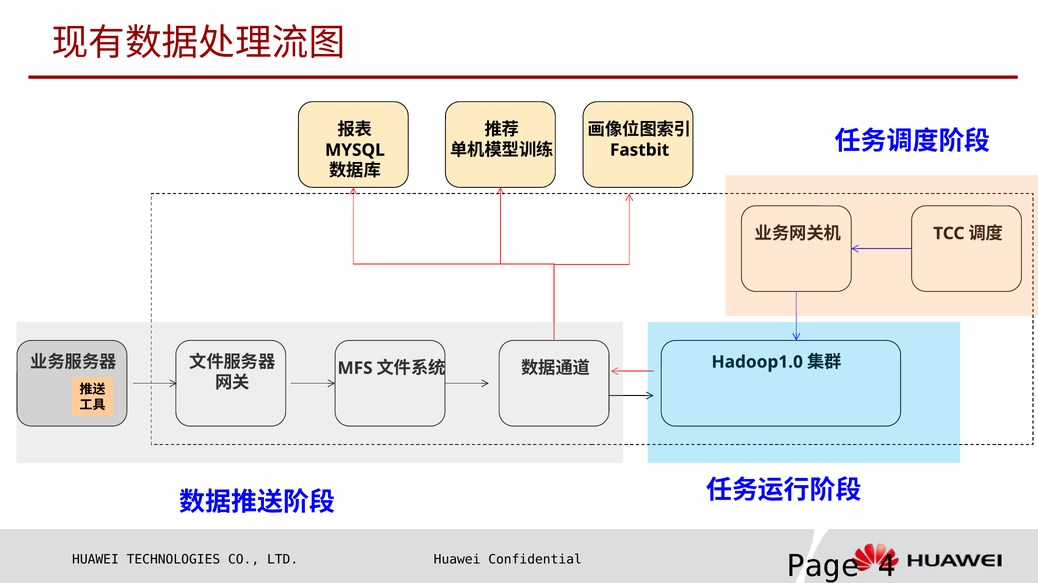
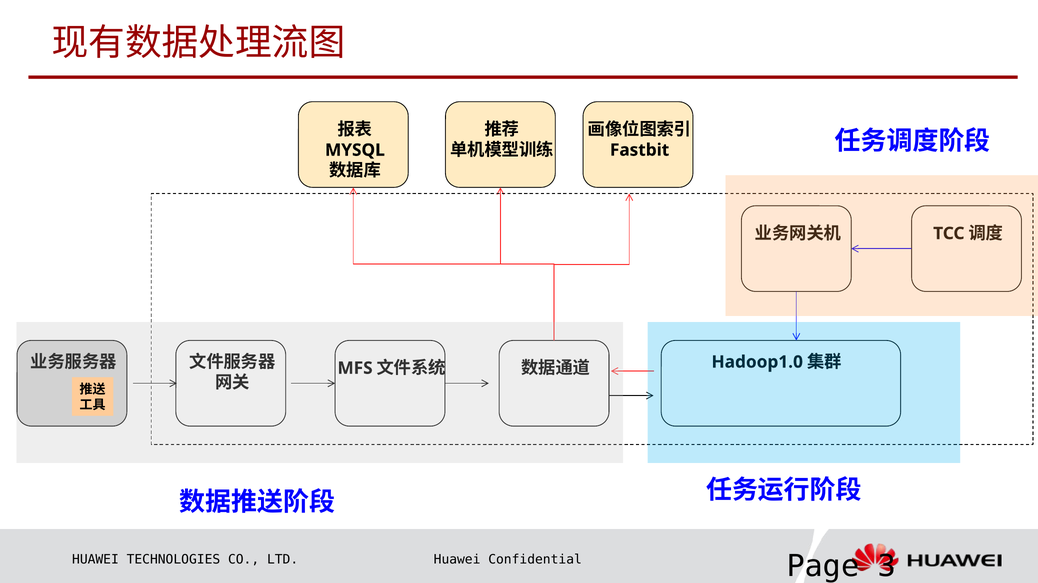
4: 4 -> 3
